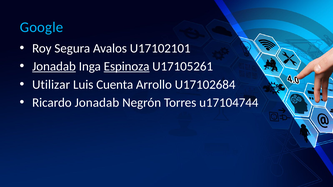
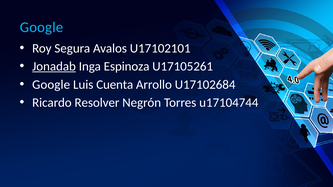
Espinoza underline: present -> none
Utilizar at (51, 85): Utilizar -> Google
Ricardo Jonadab: Jonadab -> Resolver
